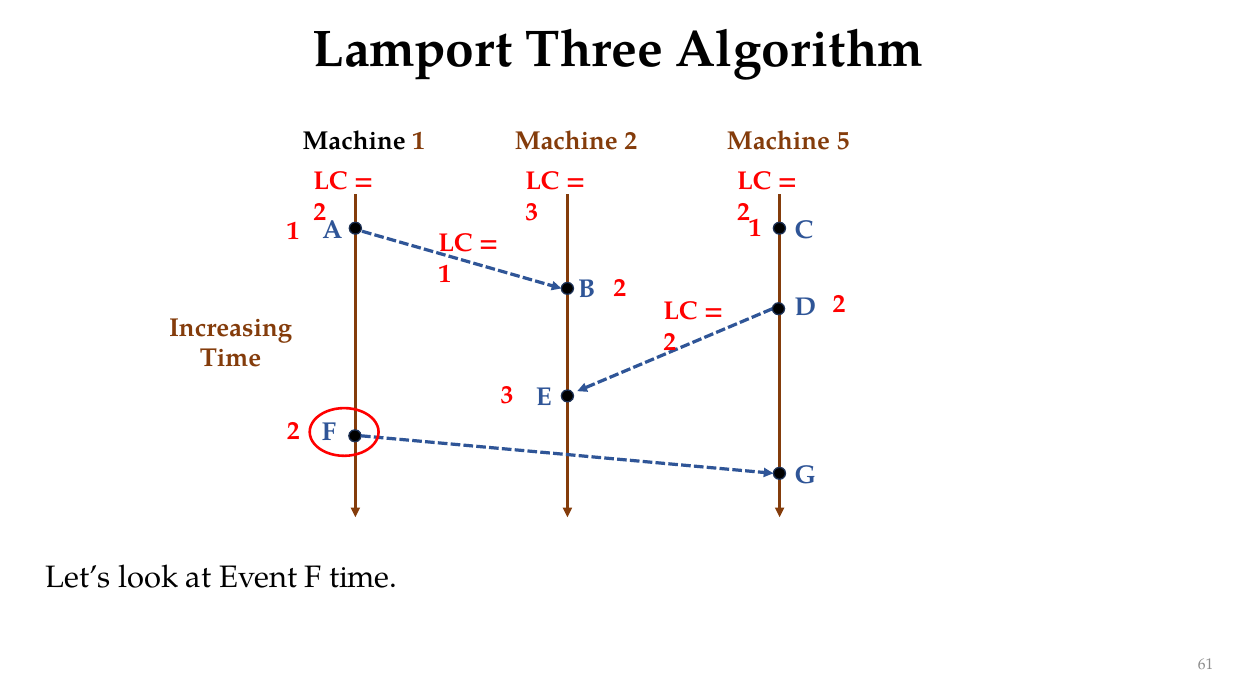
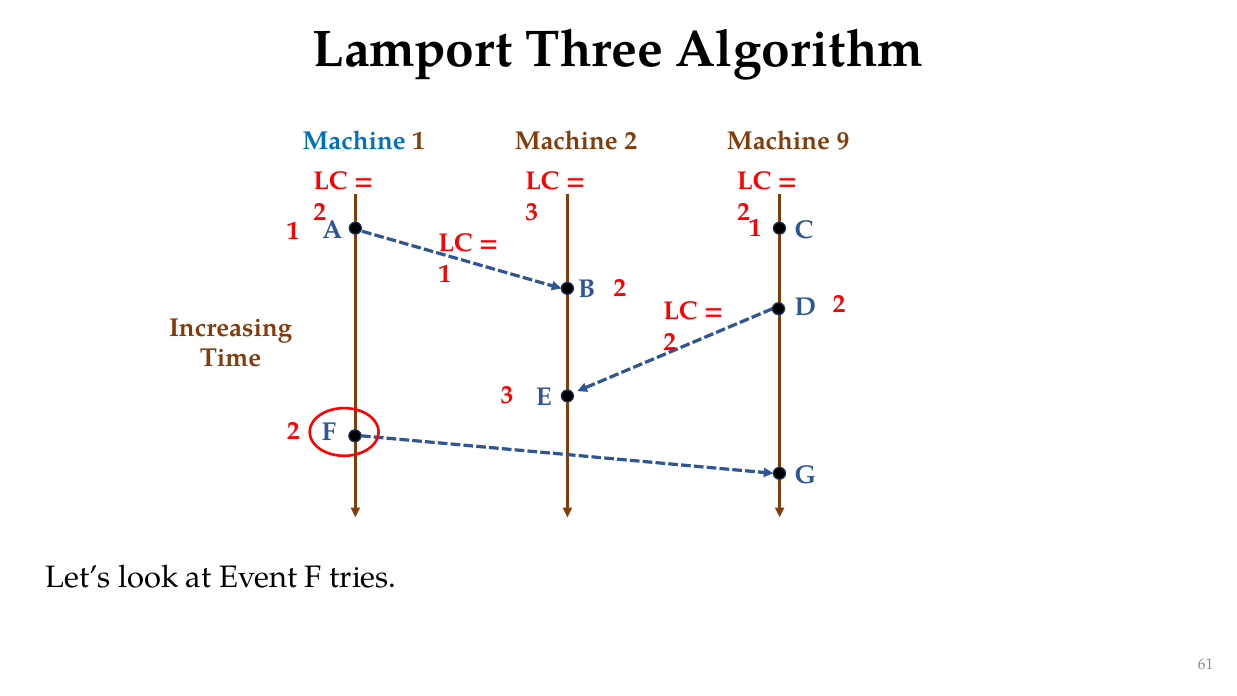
Machine at (354, 140) colour: black -> blue
5: 5 -> 9
F time: time -> tries
